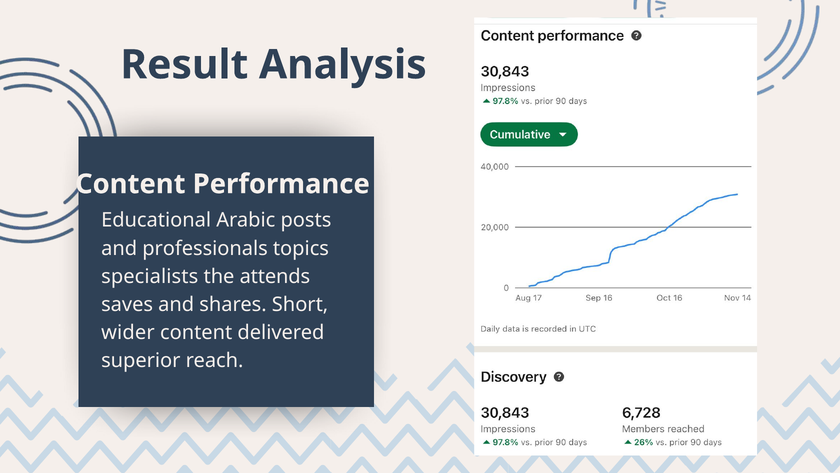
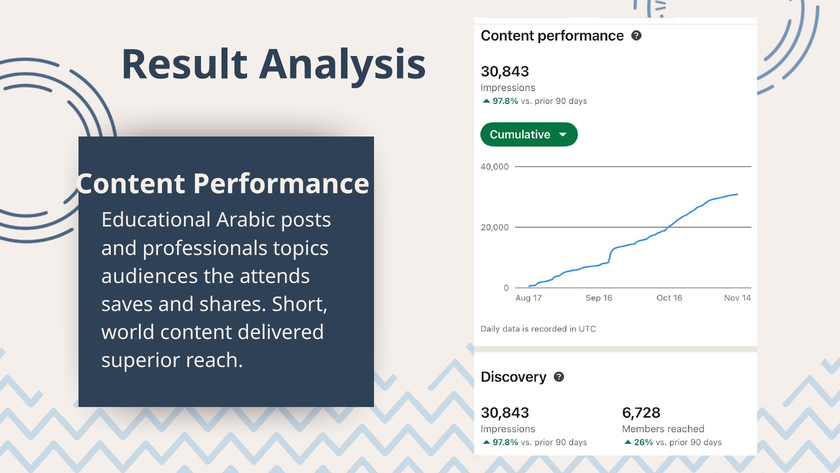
specialists: specialists -> audiences
wider: wider -> world
